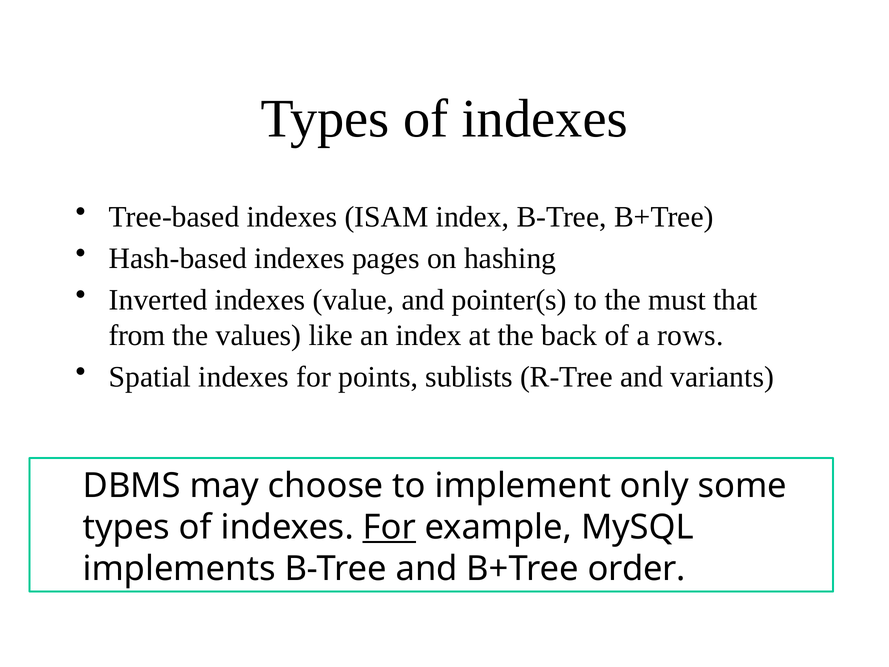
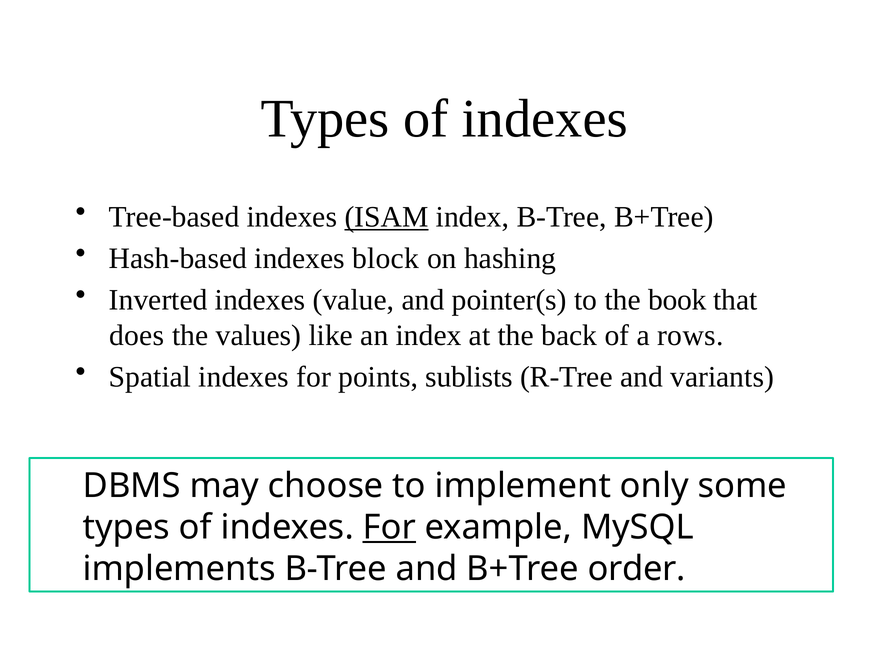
ISAM underline: none -> present
pages: pages -> block
must: must -> book
from: from -> does
